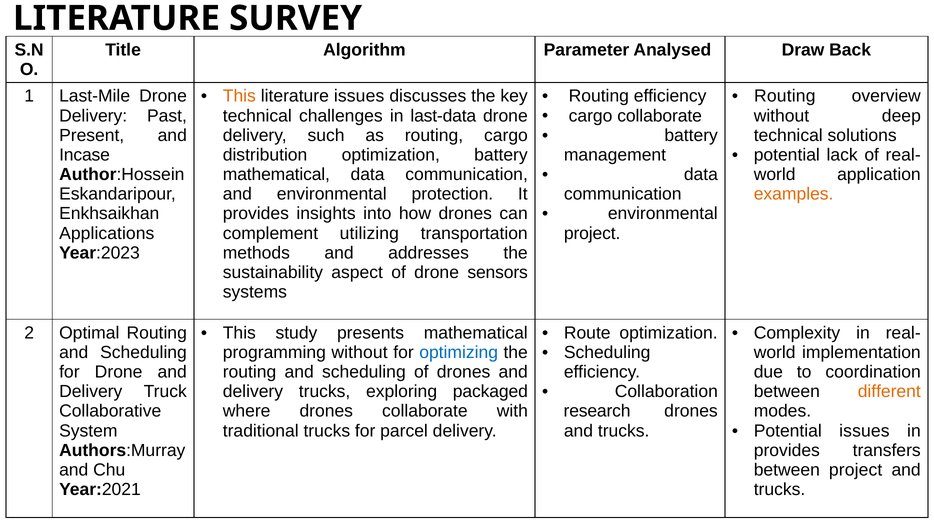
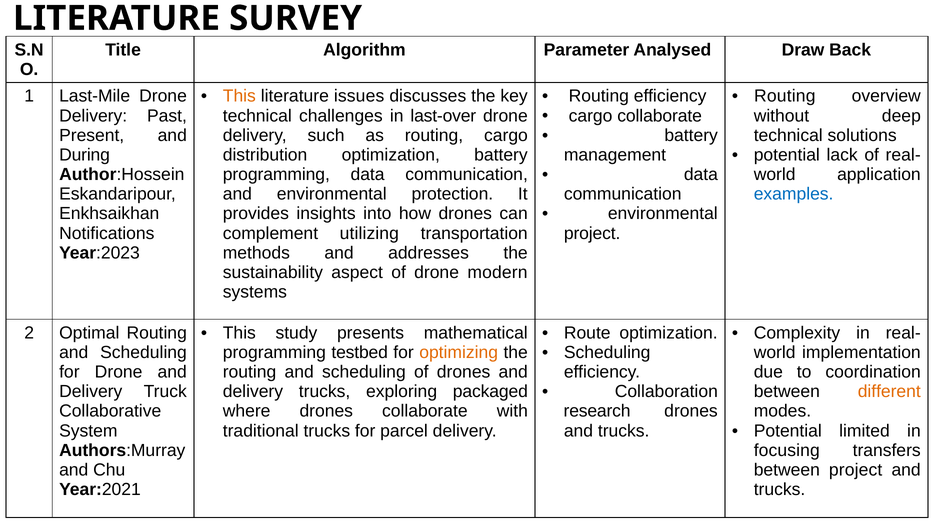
last-data: last-data -> last-over
Incase: Incase -> During
mathematical at (276, 175): mathematical -> programming
examples colour: orange -> blue
Applications: Applications -> Notifications
sensors: sensors -> modern
programming without: without -> testbed
optimizing colour: blue -> orange
Potential issues: issues -> limited
provides at (787, 451): provides -> focusing
